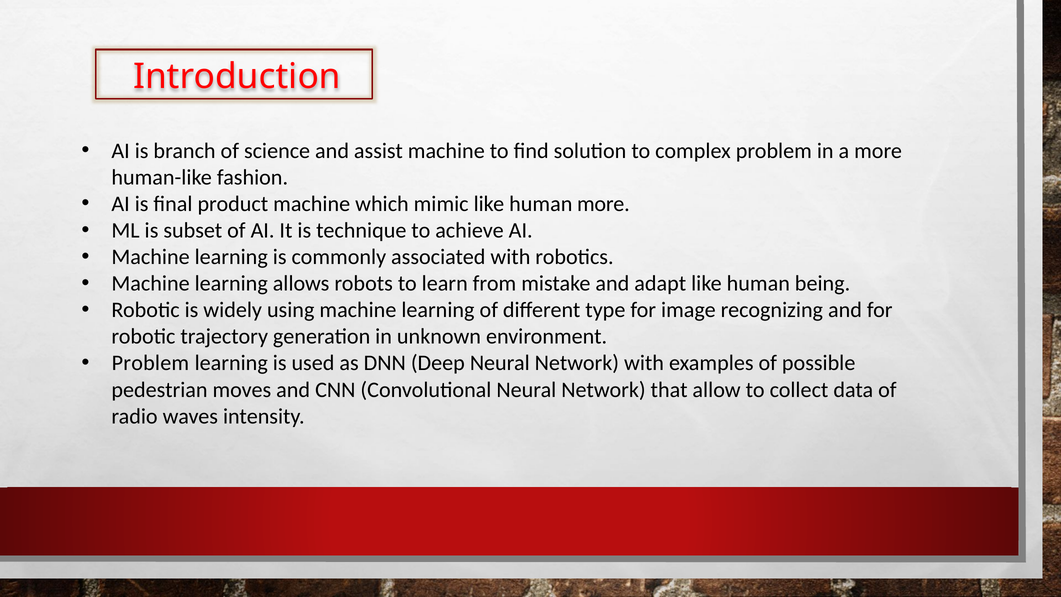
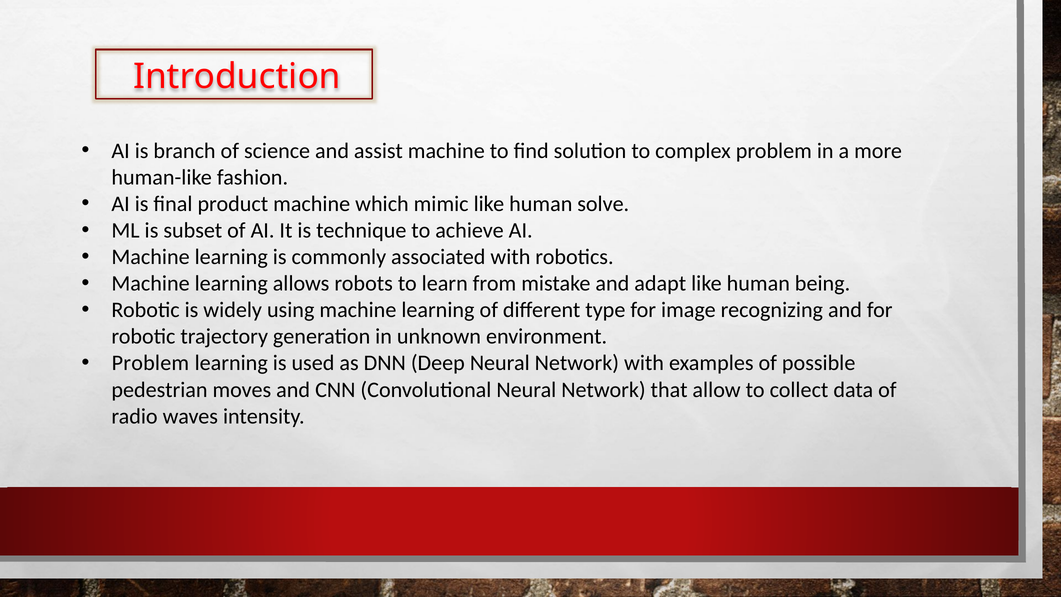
human more: more -> solve
